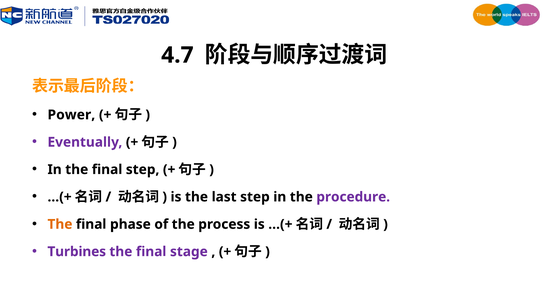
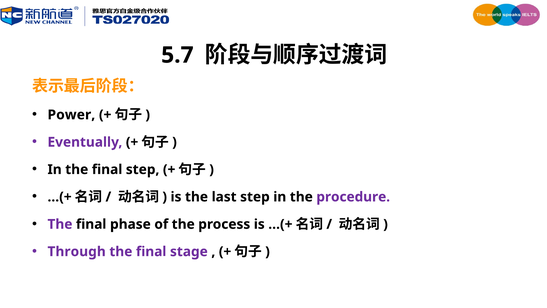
4.7: 4.7 -> 5.7
The at (60, 224) colour: orange -> purple
Turbines: Turbines -> Through
